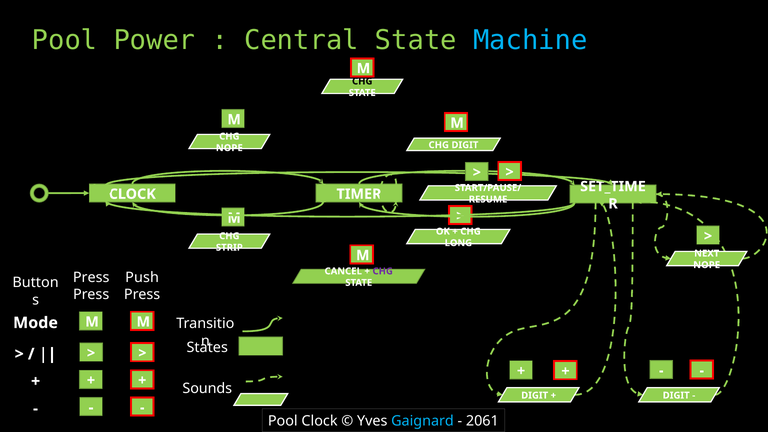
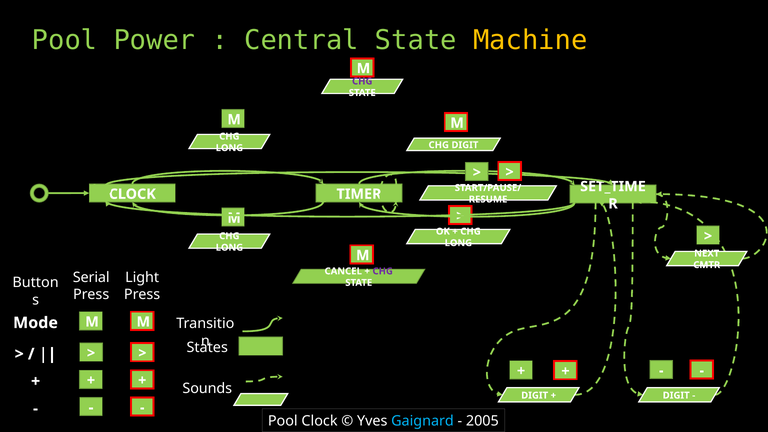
Machine colour: light blue -> yellow
CHG at (362, 81) colour: black -> purple
NOPE at (229, 148): NOPE -> LONG
STRIP at (229, 248): STRIP -> LONG
NOPE at (707, 265): NOPE -> CMTR
Press at (91, 277): Press -> Serial
Push: Push -> Light
2061: 2061 -> 2005
